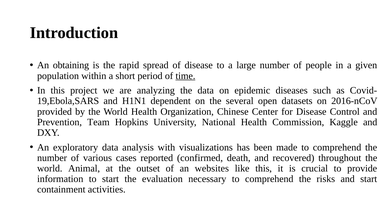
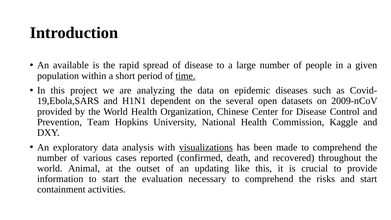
obtaining: obtaining -> available
2016‐nCoV: 2016‐nCoV -> 2009‐nCoV
visualizations underline: none -> present
websites: websites -> updating
